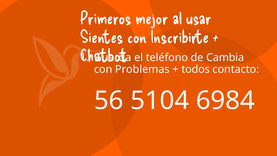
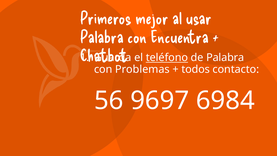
Sientes at (102, 37): Sientes -> Palabra
Inscribirte: Inscribirte -> Encuentra
teléfono underline: none -> present
de Cambia: Cambia -> Palabra
5104: 5104 -> 9697
